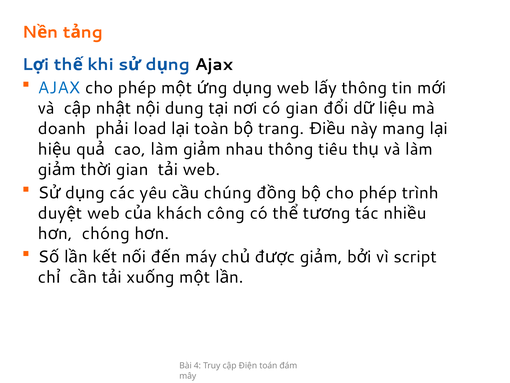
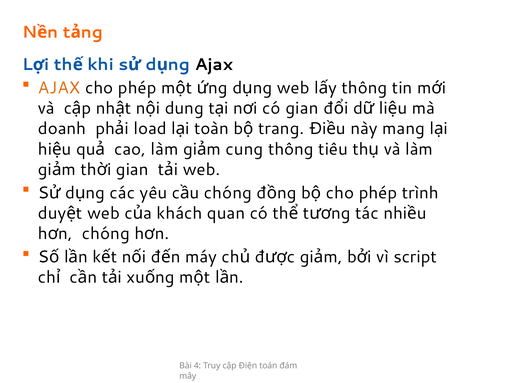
AJAX at (59, 88) colour: blue -> orange
nhau: nhau -> cung
chúng at (228, 192): chúng -> chóng
công: công -> quan
